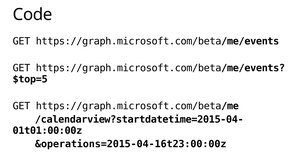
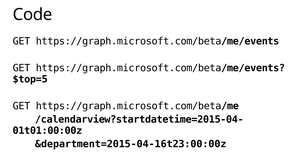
&operations=2015-04-16t23:00:00z: &operations=2015-04-16t23:00:00z -> &department=2015-04-16t23:00:00z
